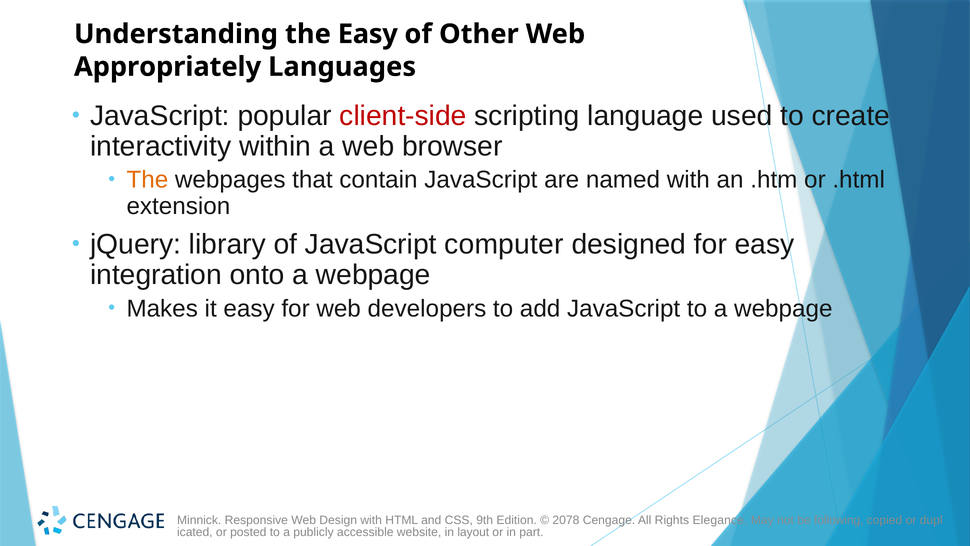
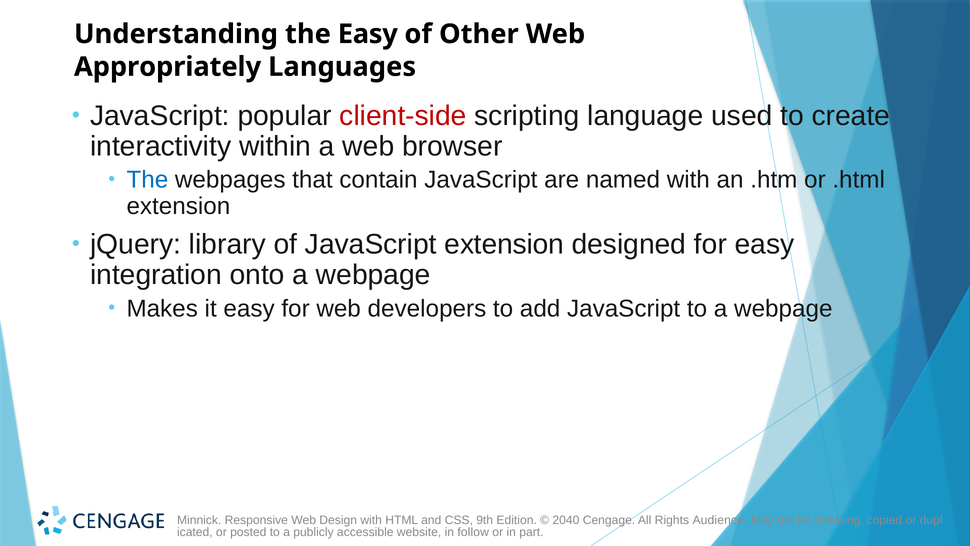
The at (147, 180) colour: orange -> blue
JavaScript computer: computer -> extension
2078: 2078 -> 2040
Elegance: Elegance -> Audience
layout: layout -> follow
